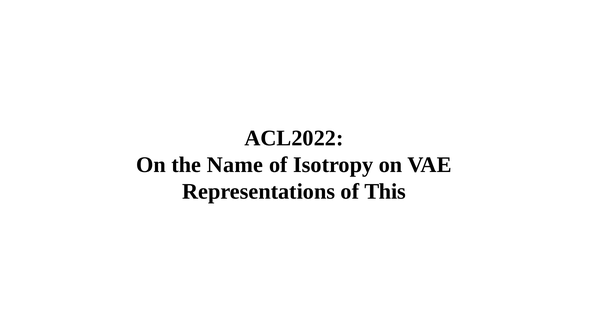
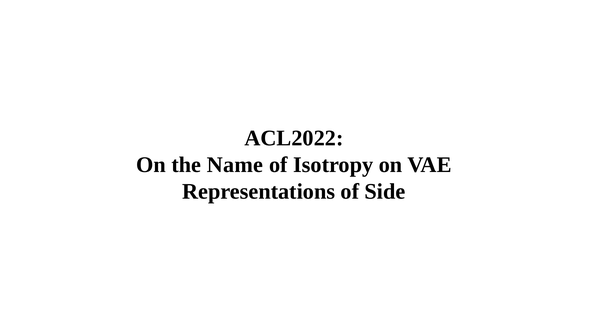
This: This -> Side
